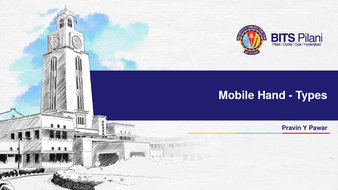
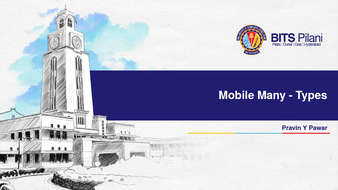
Hand: Hand -> Many
